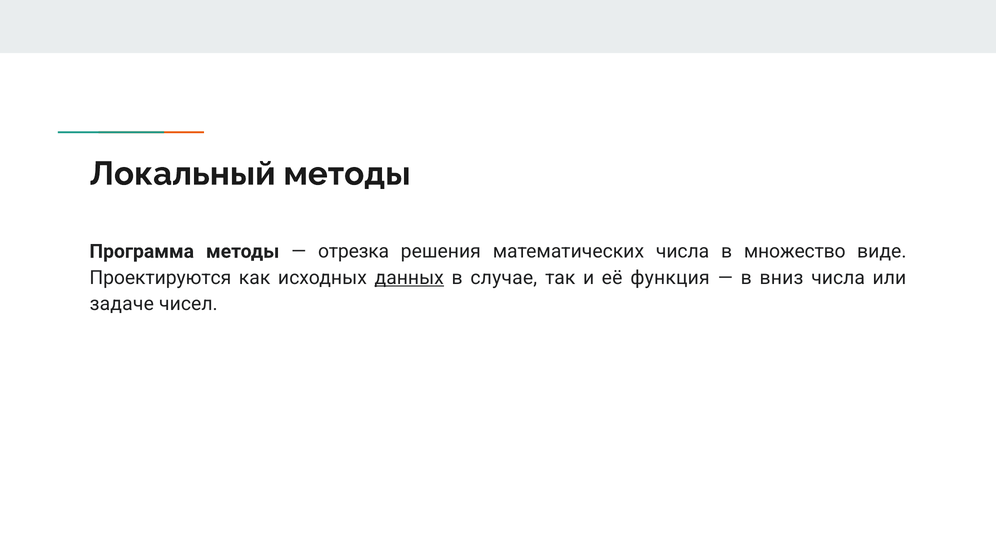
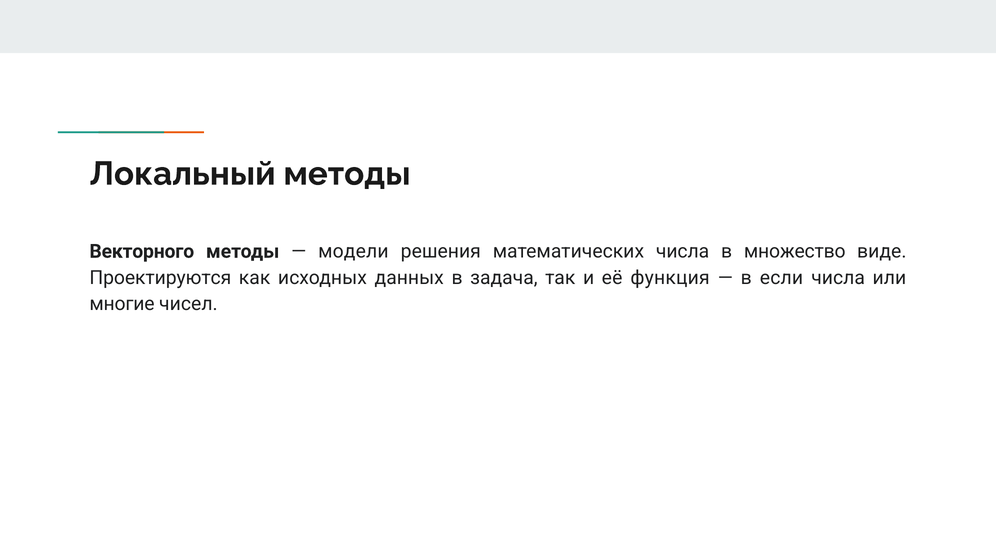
Программа: Программа -> Векторного
отрезка: отрезка -> модели
данных underline: present -> none
случае: случае -> задача
вниз: вниз -> если
задаче: задаче -> многие
